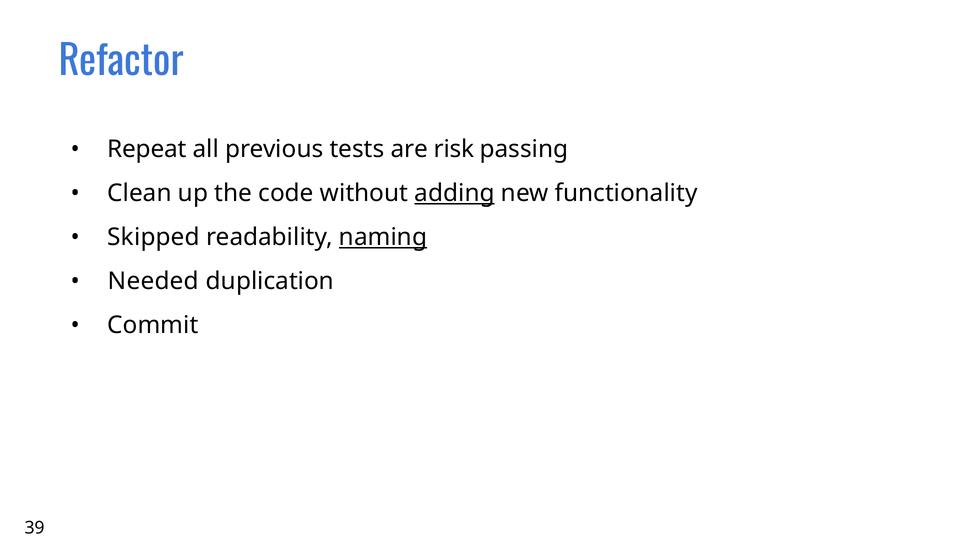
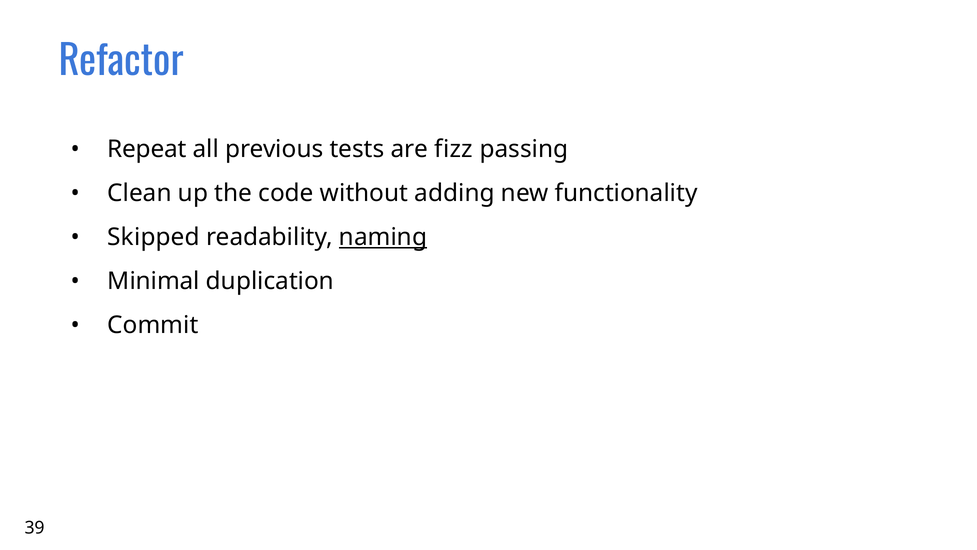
risk: risk -> fizz
adding underline: present -> none
Needed: Needed -> Minimal
